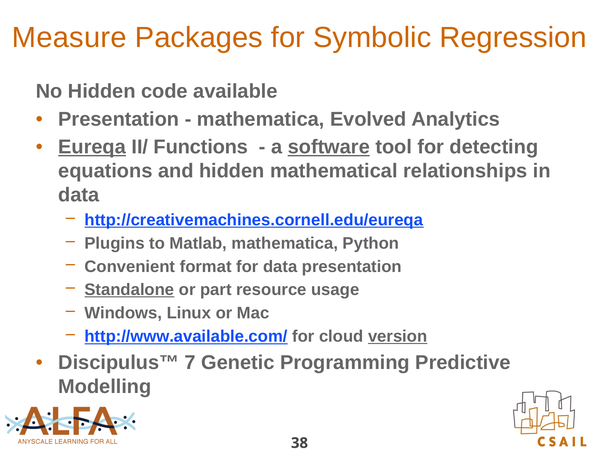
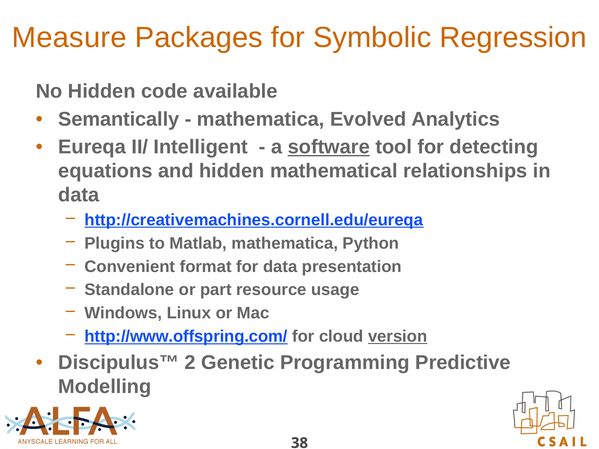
Presentation at (119, 119): Presentation -> Semantically
Eureqa underline: present -> none
Functions: Functions -> Intelligent
Standalone underline: present -> none
http://www.available.com/: http://www.available.com/ -> http://www.offspring.com/
7: 7 -> 2
